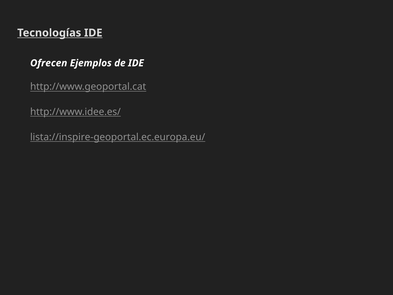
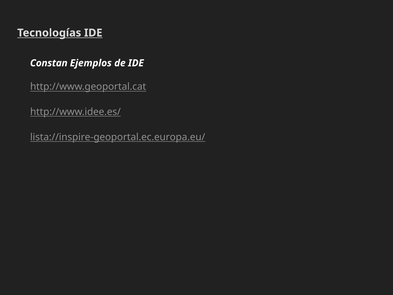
Ofrecen: Ofrecen -> Constan
